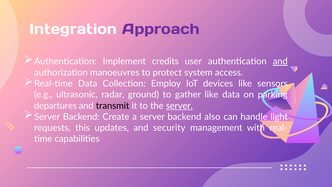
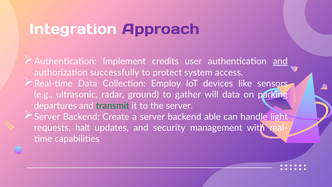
manoeuvres: manoeuvres -> successfully
gather like: like -> will
transmit colour: black -> green
server at (179, 106) underline: present -> none
also: also -> able
this: this -> halt
